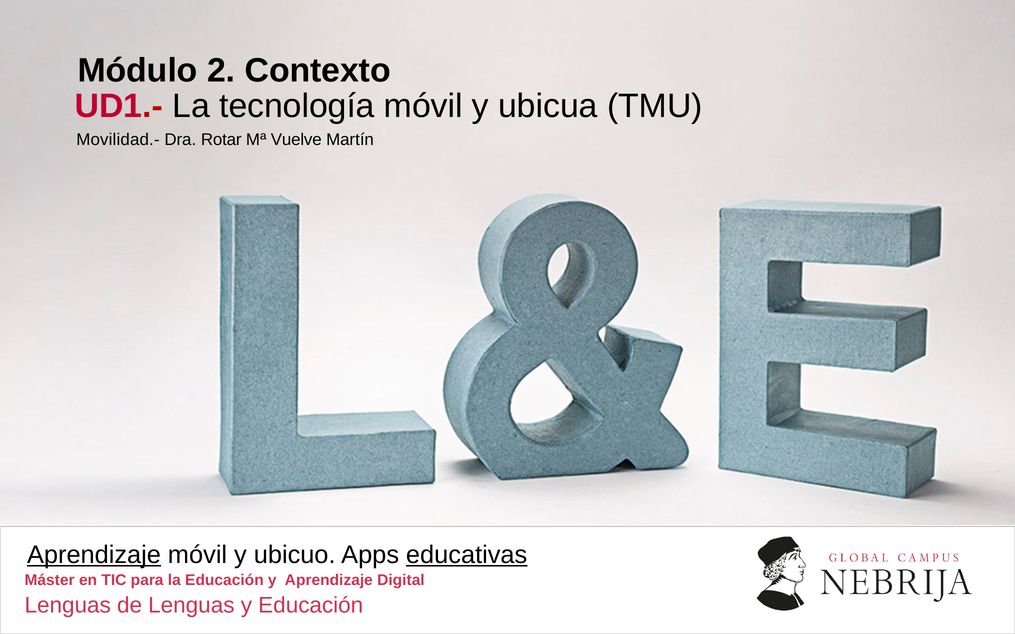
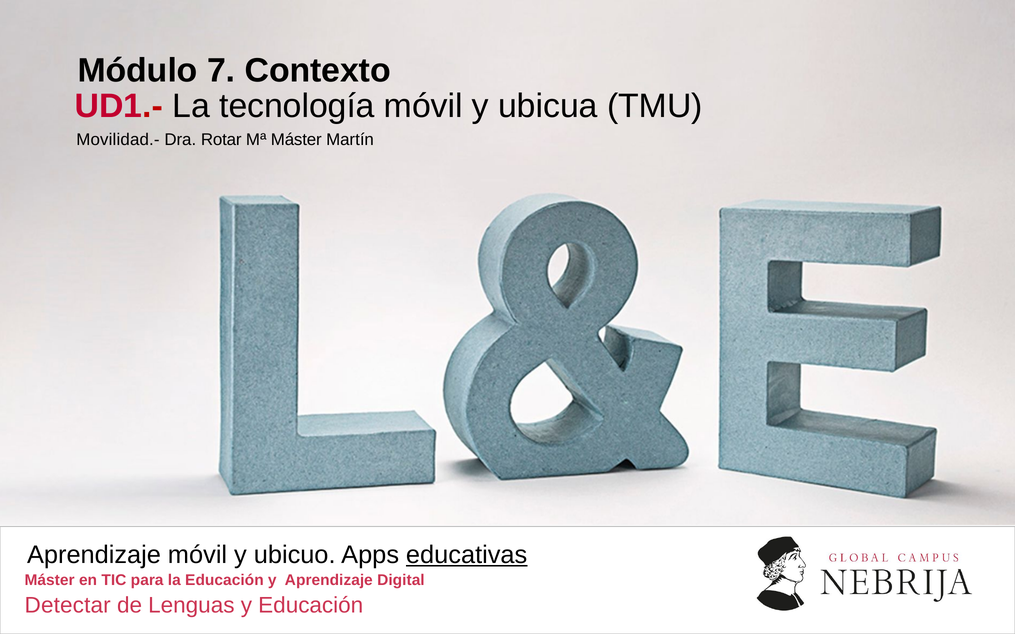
2: 2 -> 7
Mª Vuelve: Vuelve -> Máster
Aprendizaje at (94, 555) underline: present -> none
Lenguas at (68, 606): Lenguas -> Detectar
